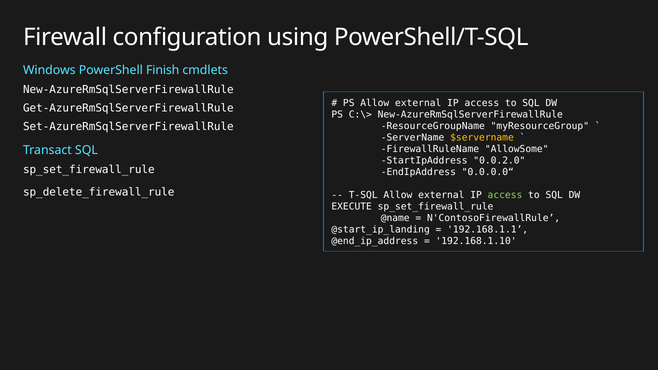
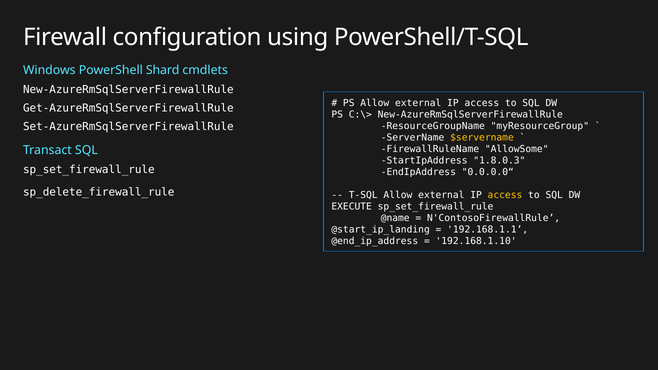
Finish: Finish -> Shard
0.0.2.0: 0.0.2.0 -> 1.8.0.3
access at (505, 195) colour: light green -> yellow
